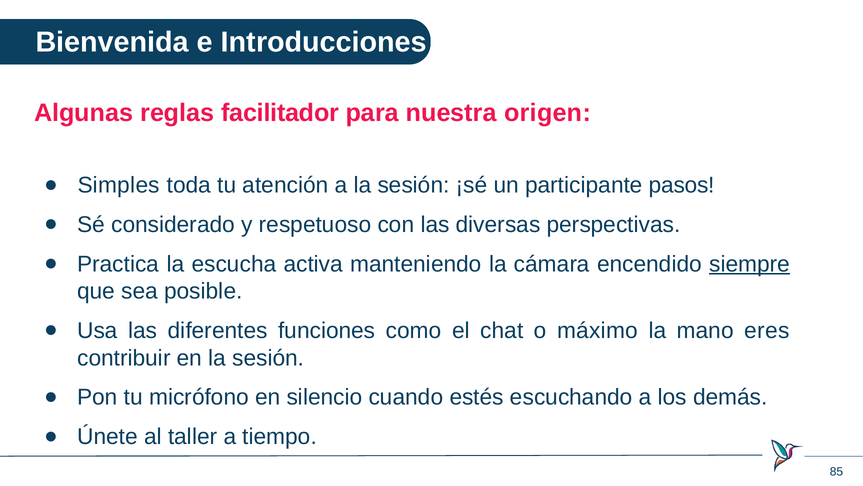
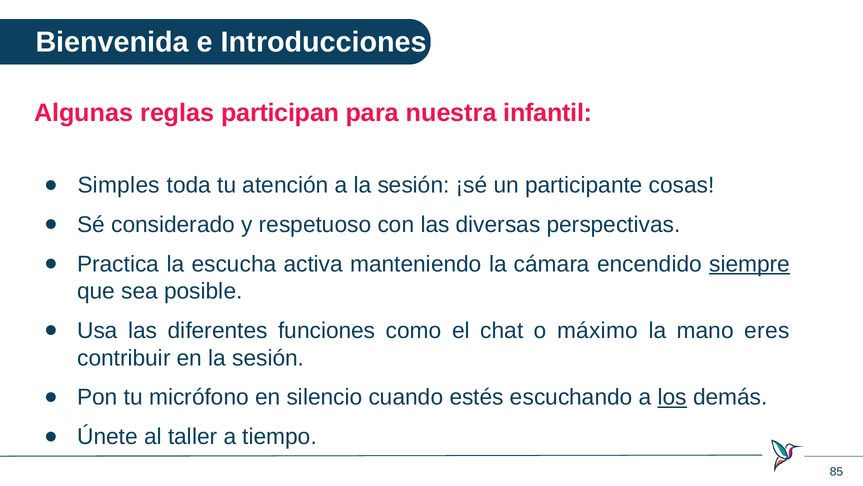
facilitador: facilitador -> participan
origen: origen -> infantil
pasos: pasos -> cosas
los underline: none -> present
